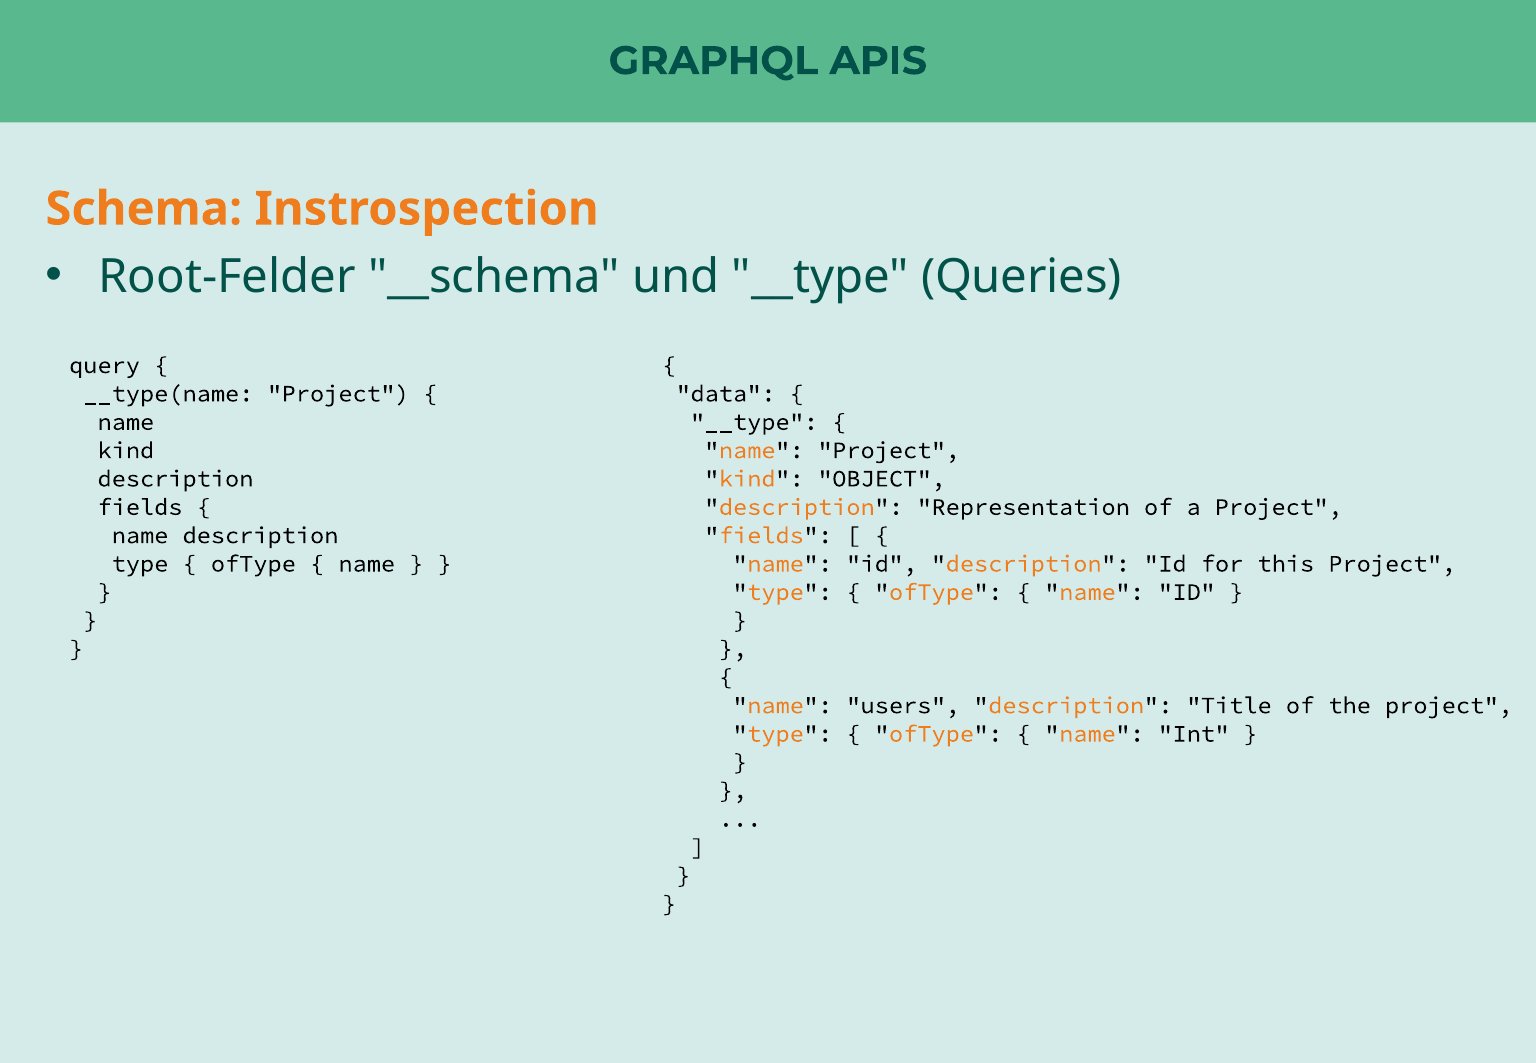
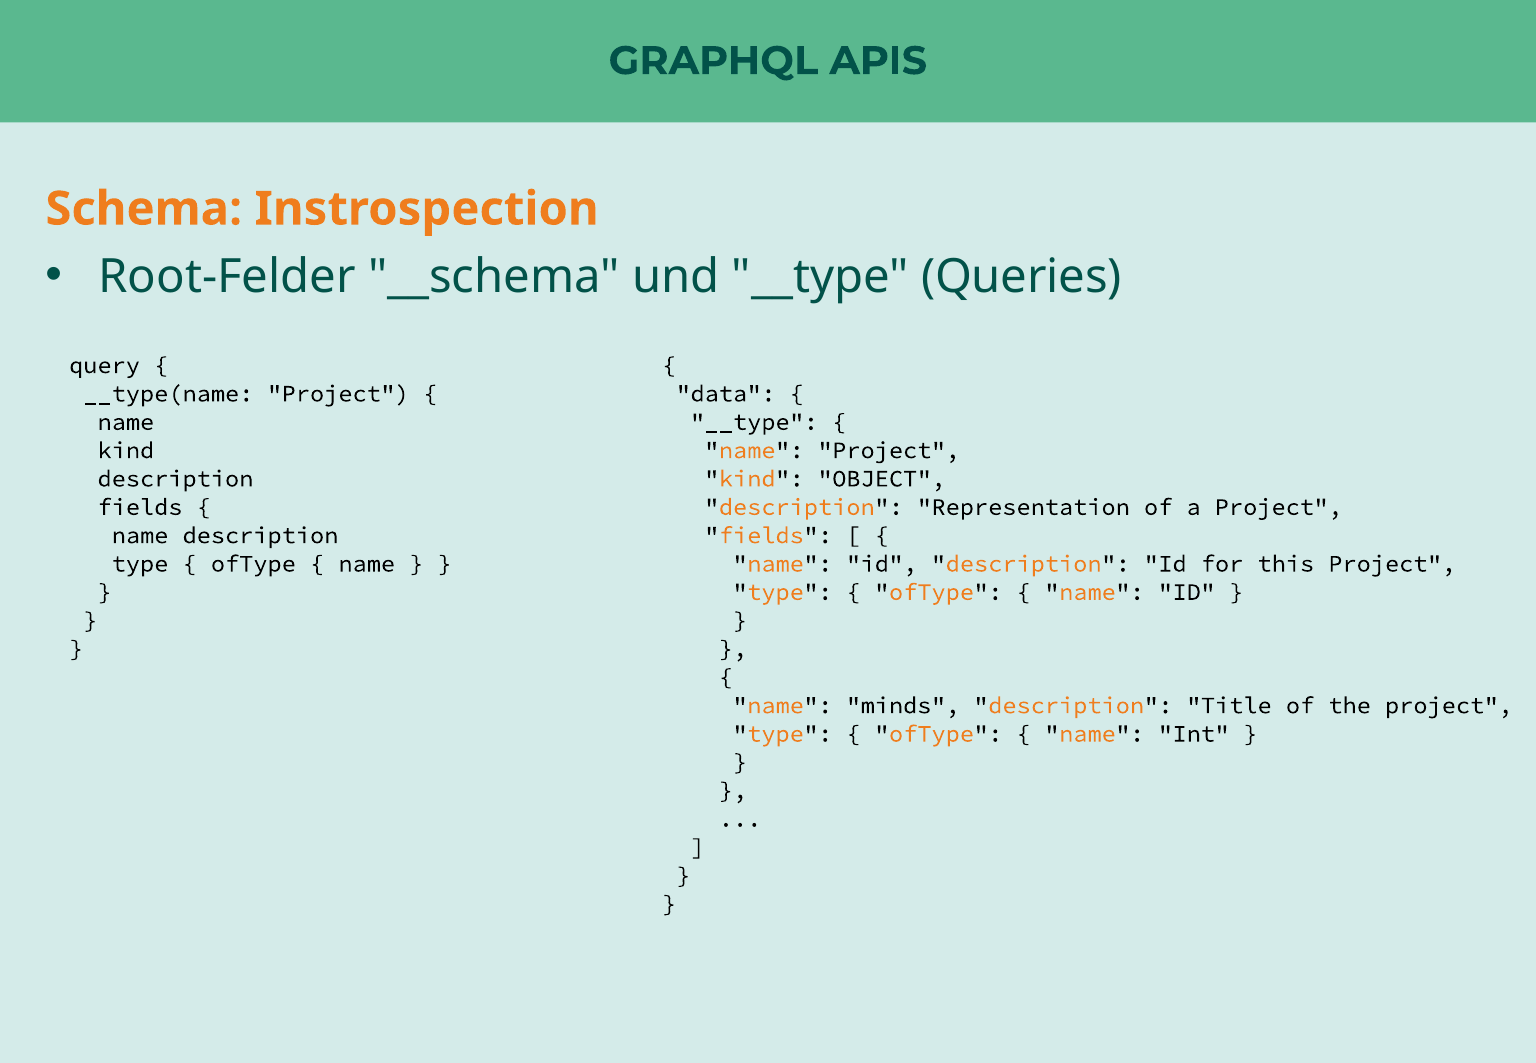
users: users -> minds
